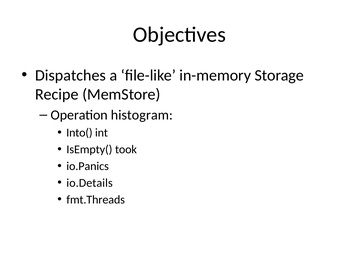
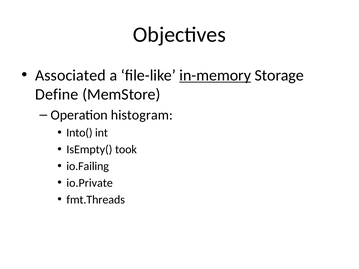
Dispatches: Dispatches -> Associated
in-memory underline: none -> present
Recipe: Recipe -> Define
io.Panics: io.Panics -> io.Failing
io.Details: io.Details -> io.Private
